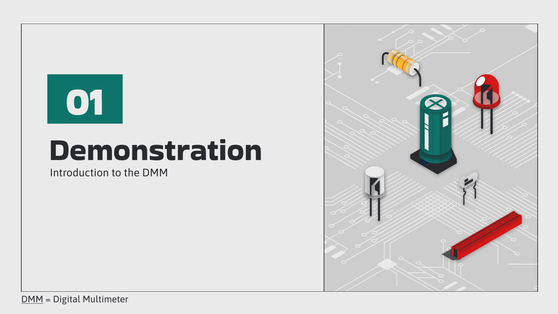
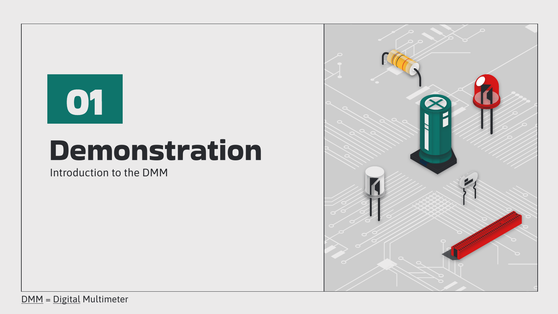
Digital underline: none -> present
